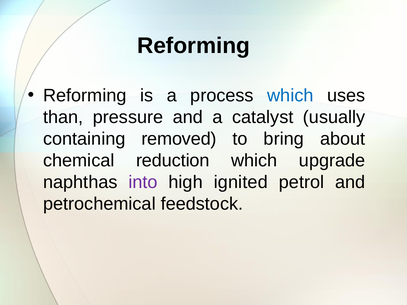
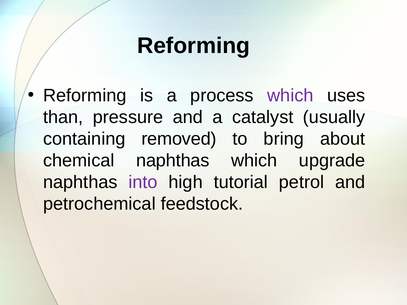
which at (290, 96) colour: blue -> purple
chemical reduction: reduction -> naphthas
ignited: ignited -> tutorial
